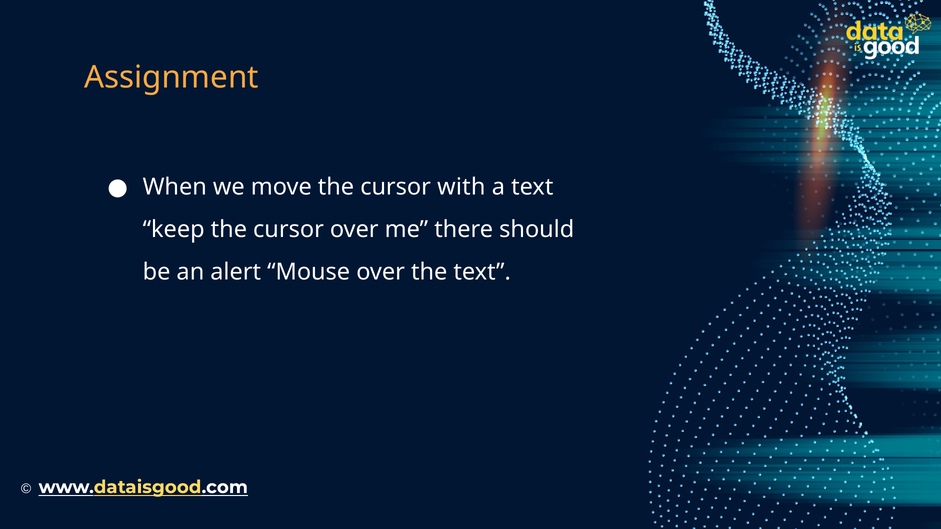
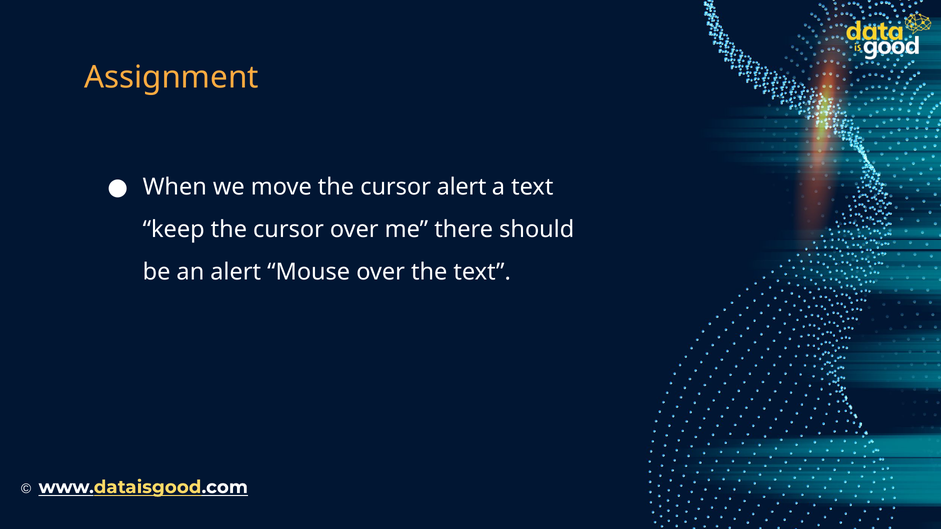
cursor with: with -> alert
